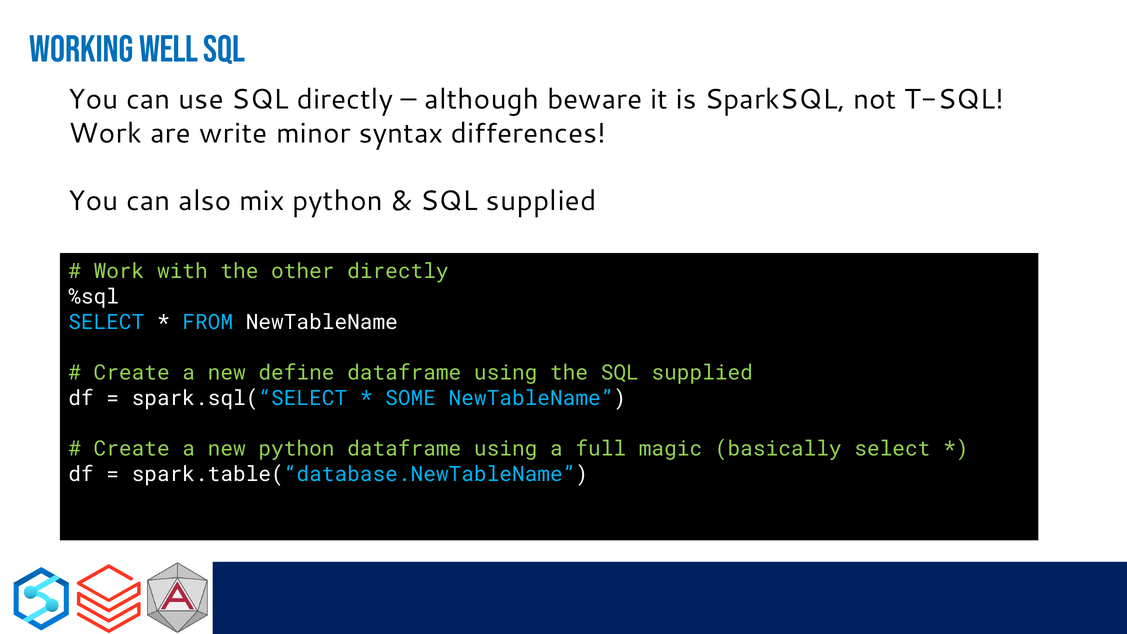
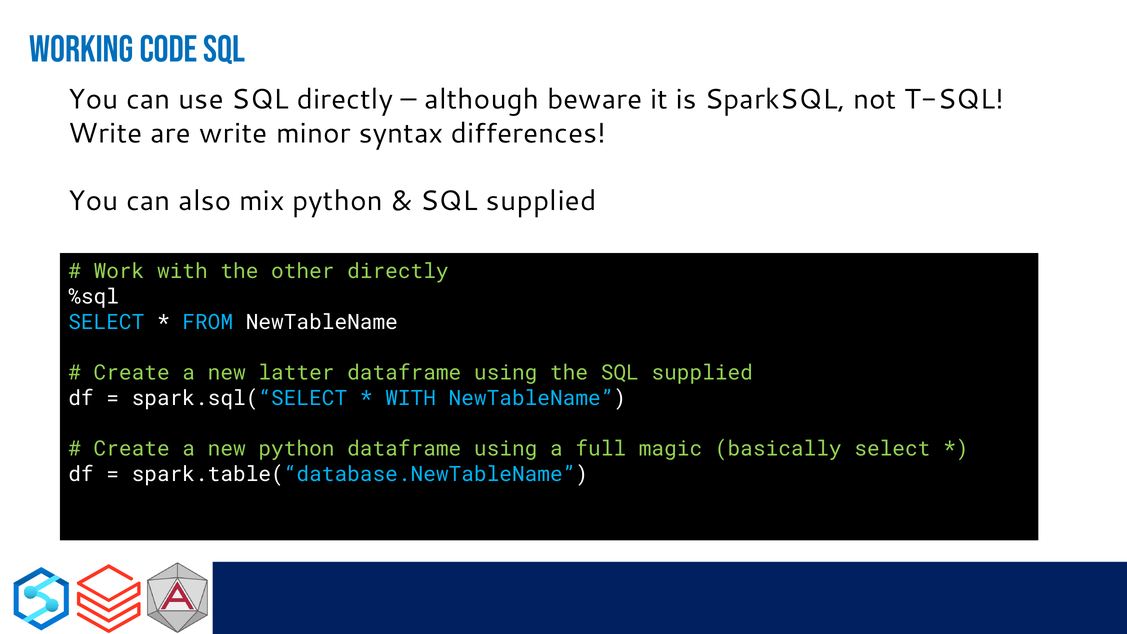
well: well -> code
Work at (105, 133): Work -> Write
define: define -> latter
SOME at (411, 398): SOME -> WITH
